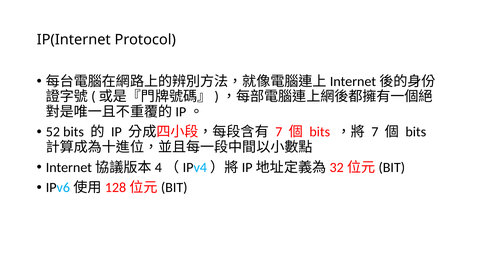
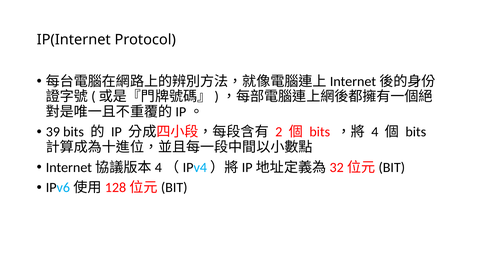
52: 52 -> 39
7 at (279, 132): 7 -> 2
7 at (375, 132): 7 -> 4
